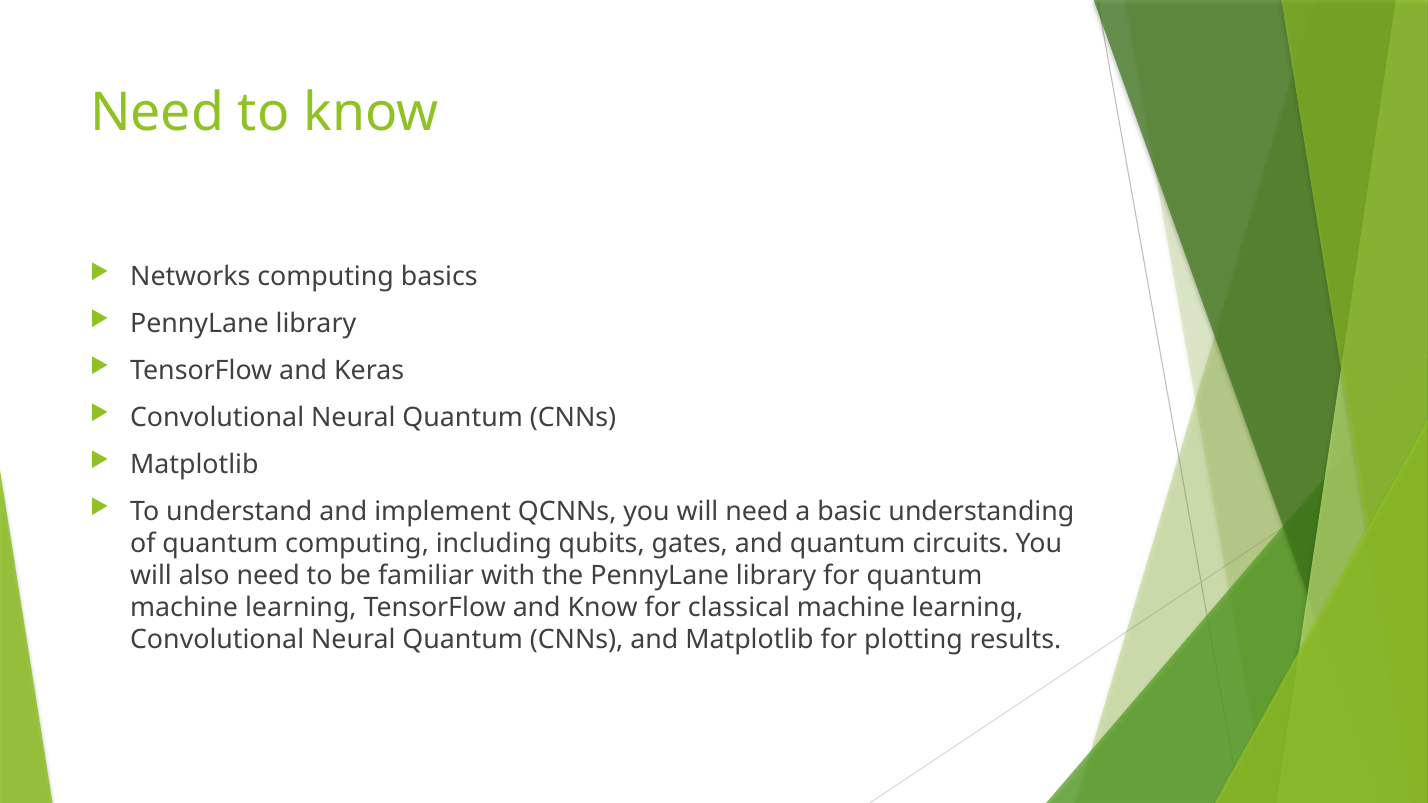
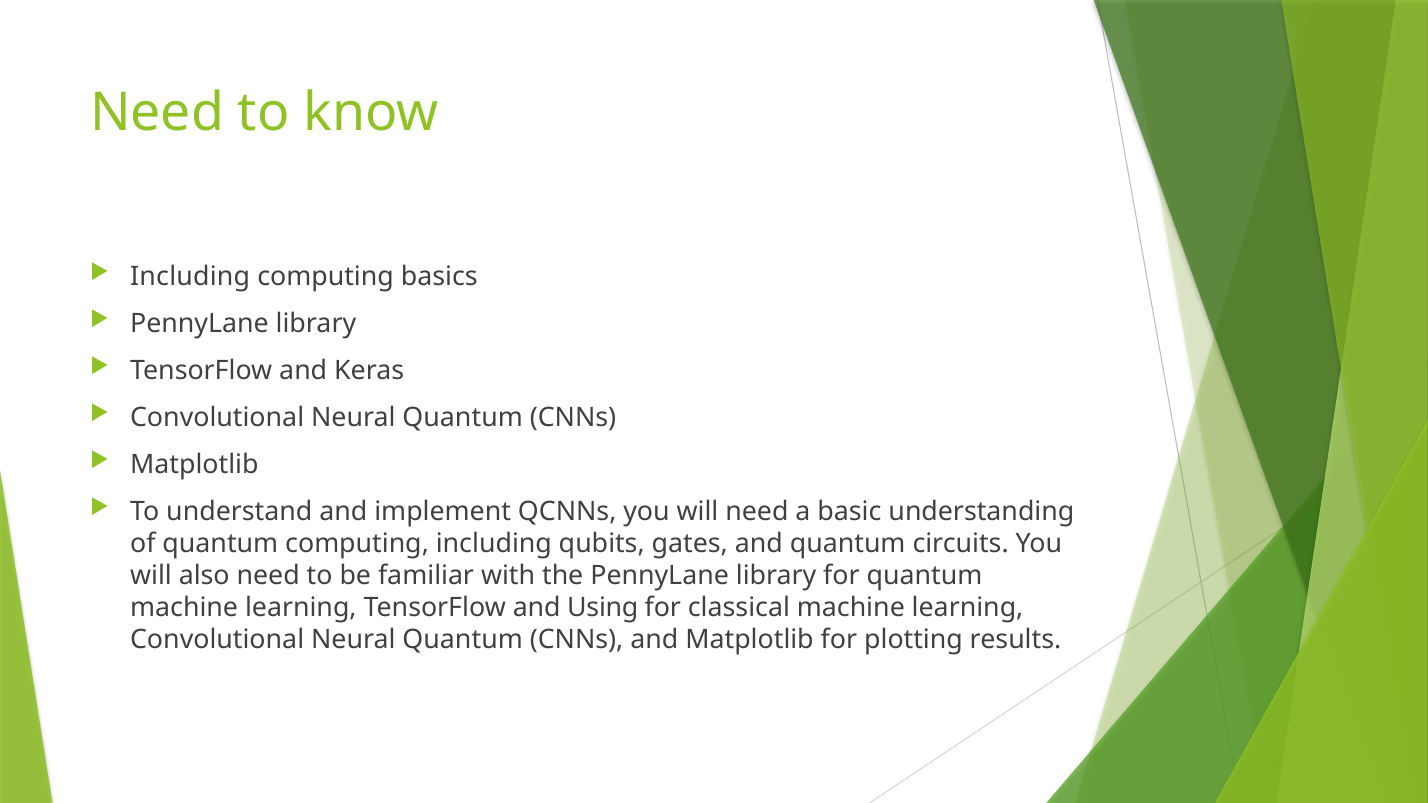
Networks at (190, 276): Networks -> Including
and Know: Know -> Using
